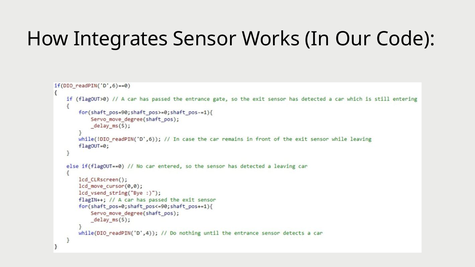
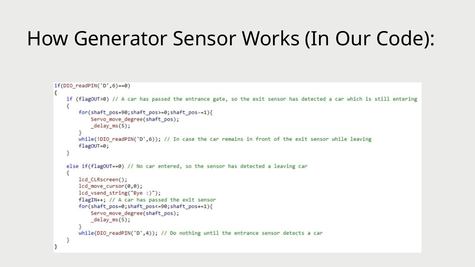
Integrates: Integrates -> Generator
